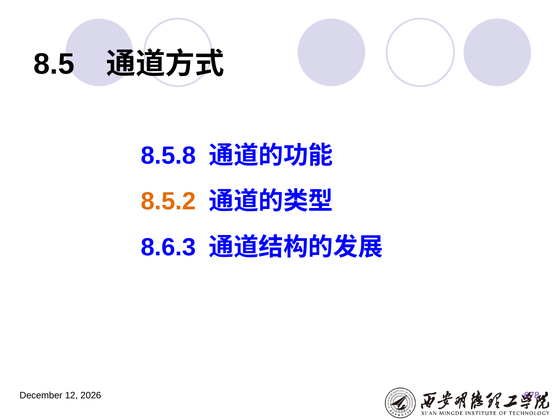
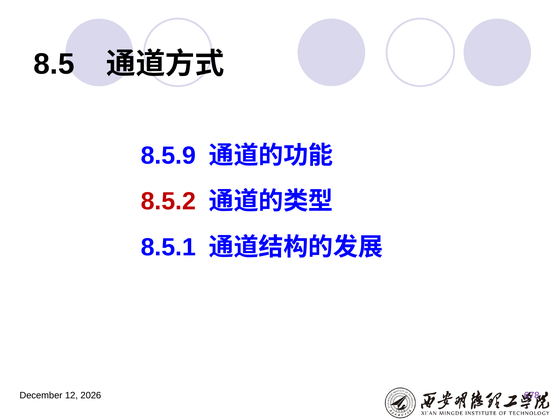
8.5.8: 8.5.8 -> 8.5.9
8.5.2 colour: orange -> red
8.6.3: 8.6.3 -> 8.5.1
